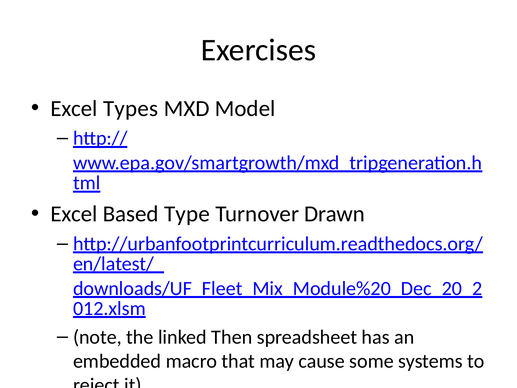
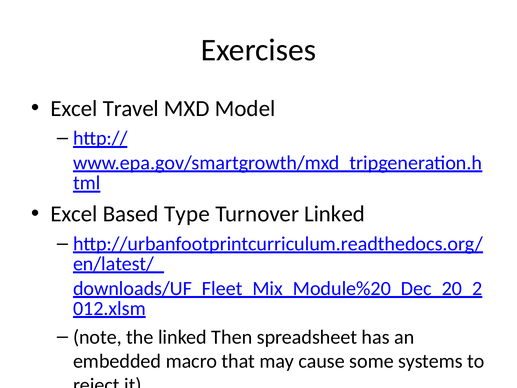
Types: Types -> Travel
Turnover Drawn: Drawn -> Linked
